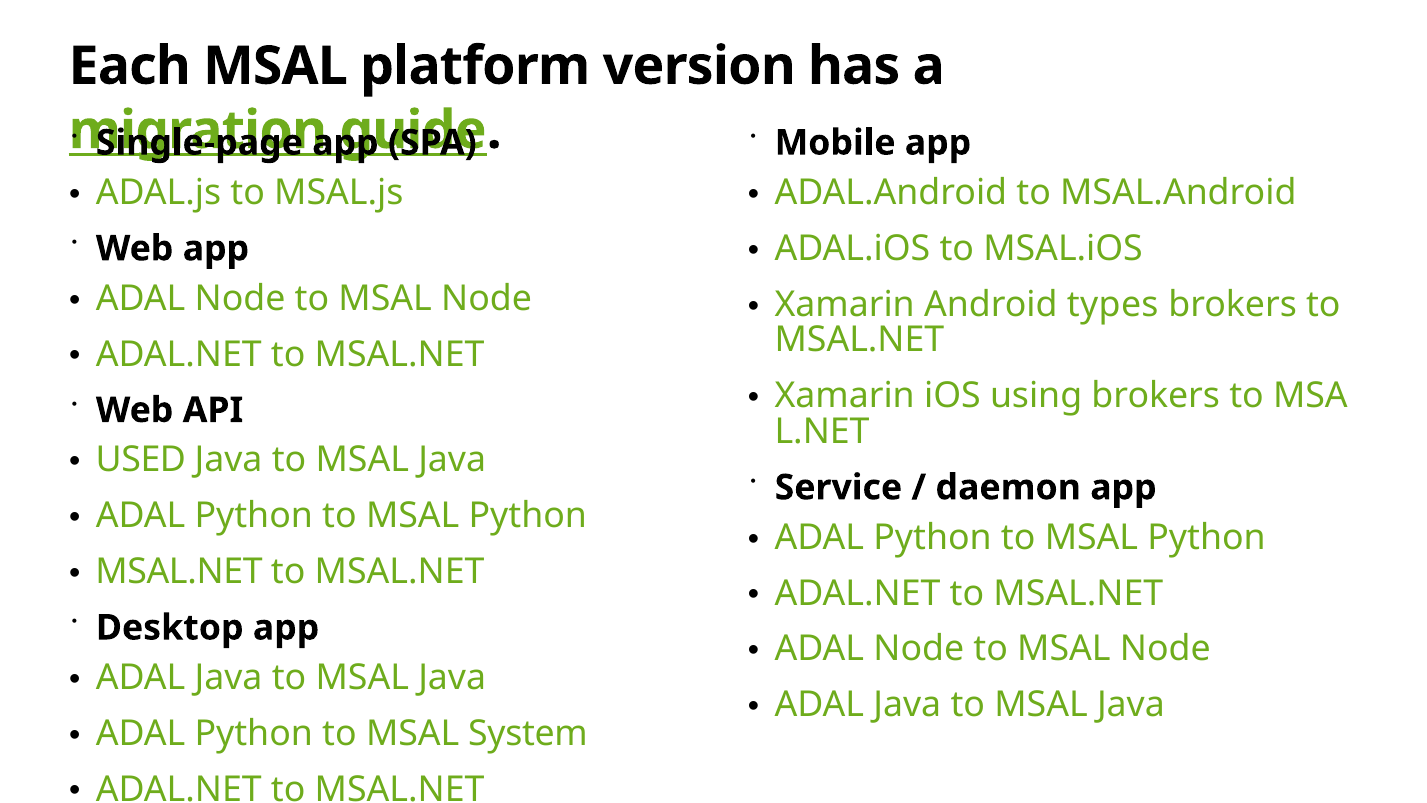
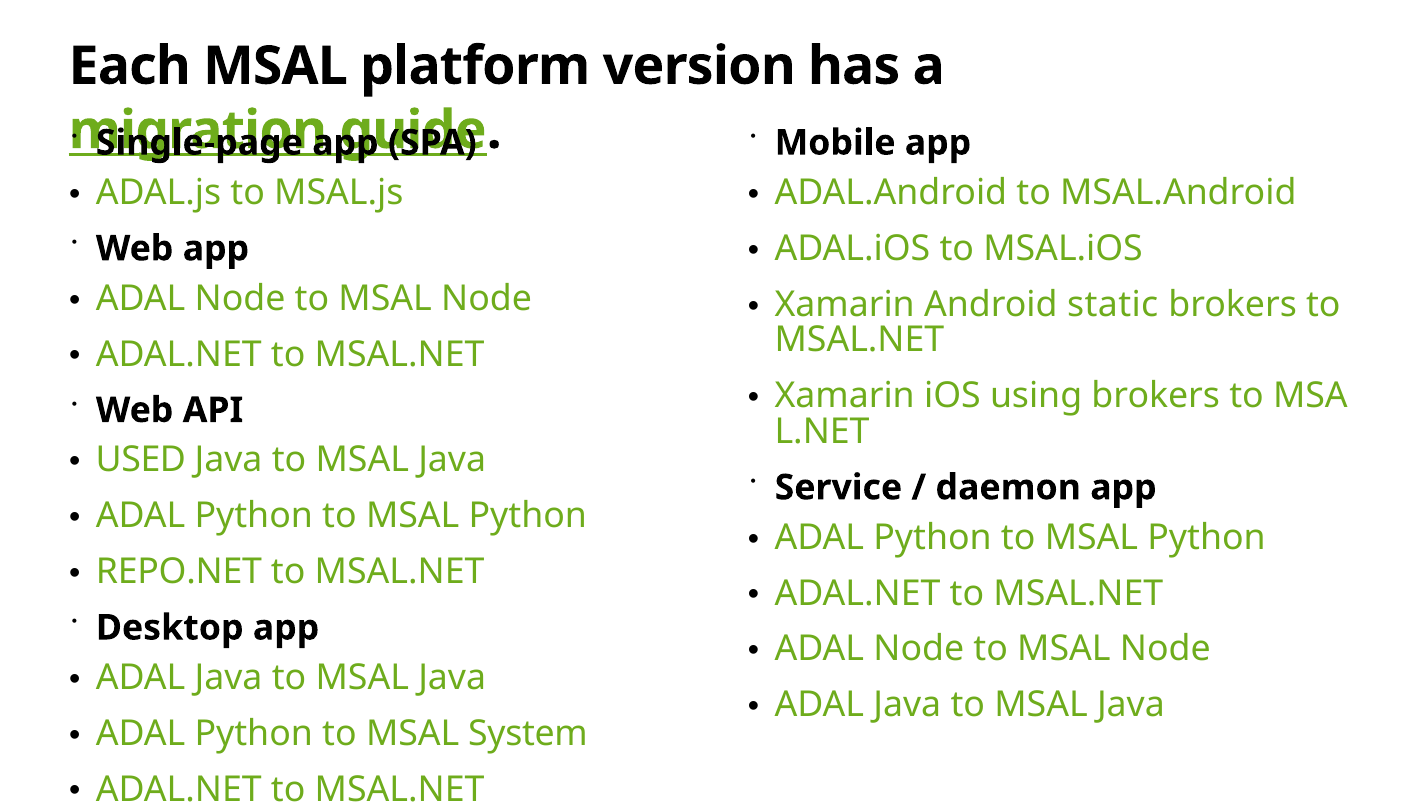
types: types -> static
MSAL.NET at (179, 572): MSAL.NET -> REPO.NET
